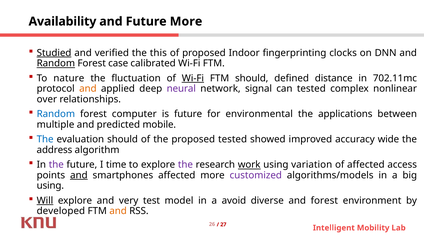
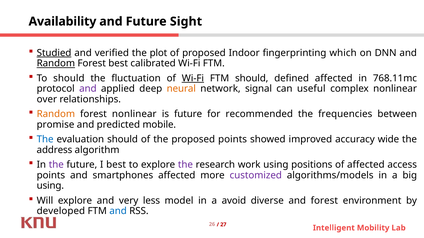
Future More: More -> Sight
this: this -> plot
clocks: clocks -> which
Forest case: case -> best
To nature: nature -> should
defined distance: distance -> affected
702.11mc: 702.11mc -> 768.11mc
and at (88, 89) colour: orange -> purple
neural colour: purple -> orange
can tested: tested -> useful
Random at (56, 114) colour: blue -> orange
forest computer: computer -> nonlinear
environmental: environmental -> recommended
applications: applications -> frequencies
multiple: multiple -> promise
proposed tested: tested -> points
I time: time -> best
work underline: present -> none
variation: variation -> positions
and at (79, 176) underline: present -> none
Will underline: present -> none
test: test -> less
and at (118, 212) colour: orange -> blue
